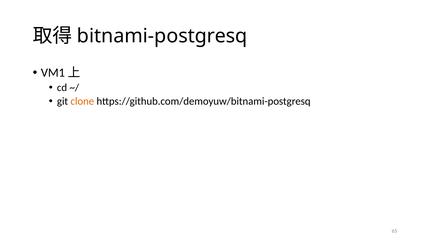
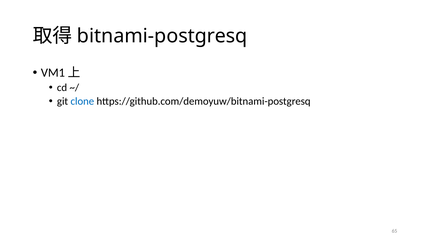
clone colour: orange -> blue
